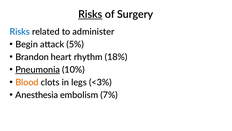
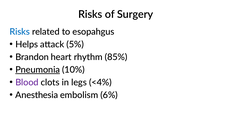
Risks at (90, 14) underline: present -> none
administer: administer -> esopahgus
Begin: Begin -> Helps
18%: 18% -> 85%
Blood colour: orange -> purple
<3%: <3% -> <4%
7%: 7% -> 6%
